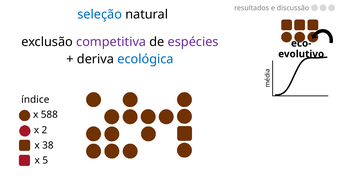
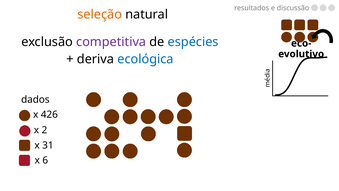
seleção colour: blue -> orange
espécies colour: purple -> blue
índice: índice -> dados
588: 588 -> 426
38: 38 -> 31
5: 5 -> 6
